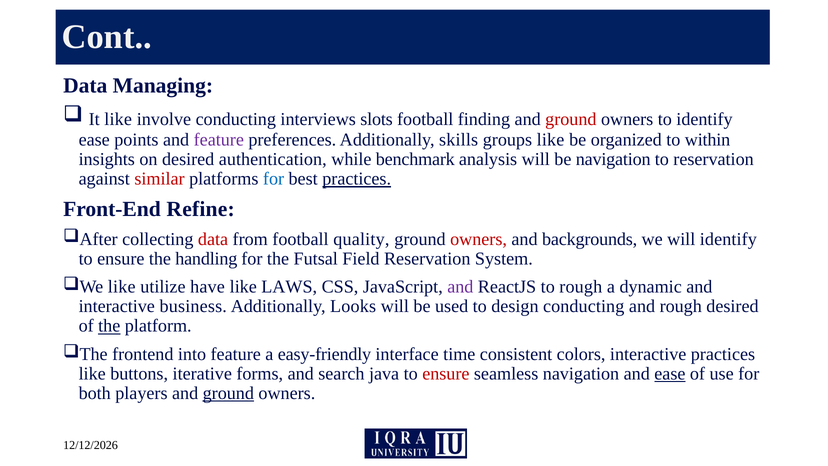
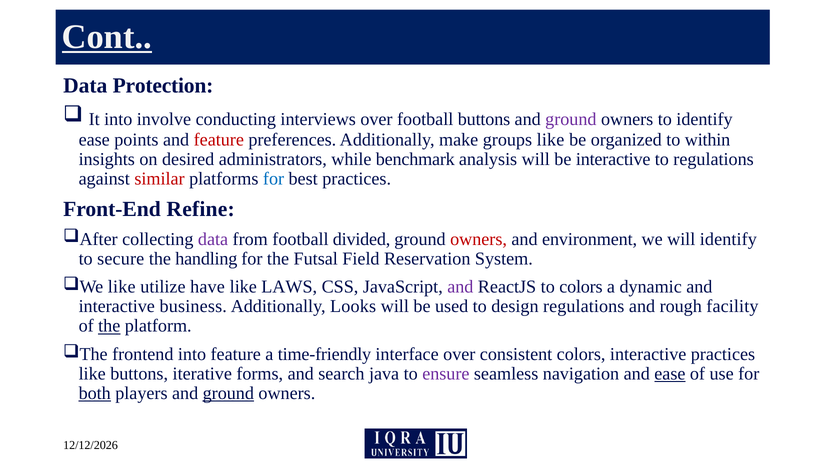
Cont underline: none -> present
Managing: Managing -> Protection
It like: like -> into
interviews slots: slots -> over
football finding: finding -> buttons
ground at (571, 119) colour: red -> purple
feature at (219, 140) colour: purple -> red
skills: skills -> make
authentication: authentication -> administrators
be navigation: navigation -> interactive
to reservation: reservation -> regulations
practices at (357, 179) underline: present -> none
data at (213, 239) colour: red -> purple
quality: quality -> divided
backgrounds: backgrounds -> environment
ensure at (121, 259): ensure -> secure
to rough: rough -> colors
design conducting: conducting -> regulations
rough desired: desired -> facility
easy-friendly: easy-friendly -> time-friendly
interface time: time -> over
ensure at (446, 374) colour: red -> purple
both underline: none -> present
